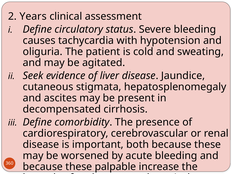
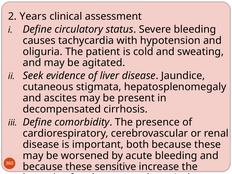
palpable: palpable -> sensitive
